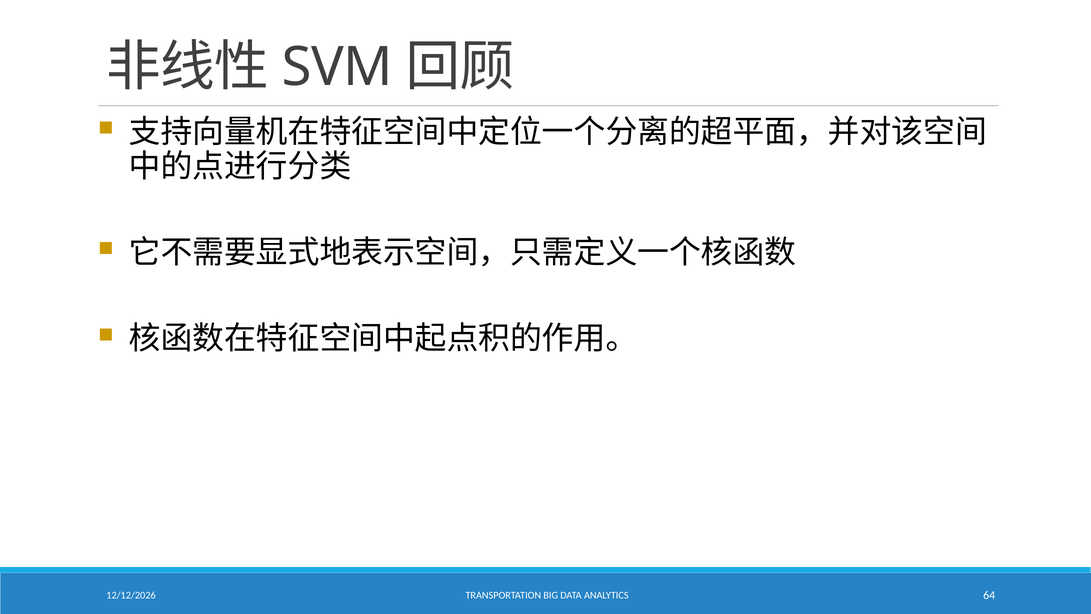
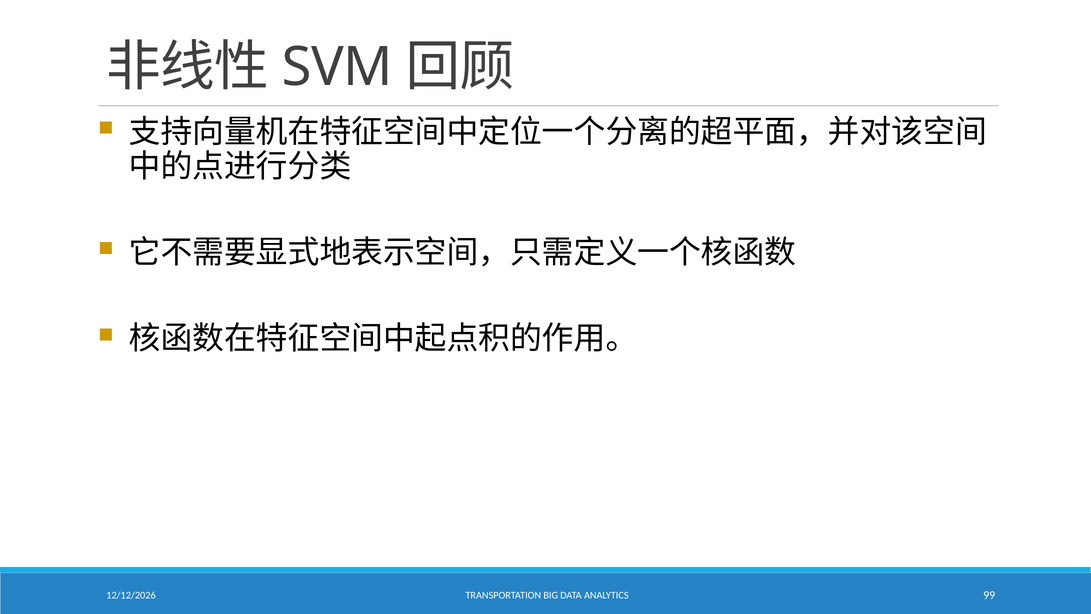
64: 64 -> 99
